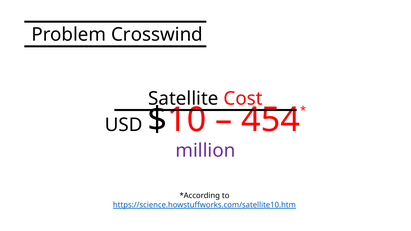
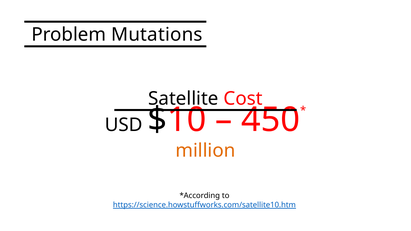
Crosswind: Crosswind -> Mutations
454: 454 -> 450
million colour: purple -> orange
